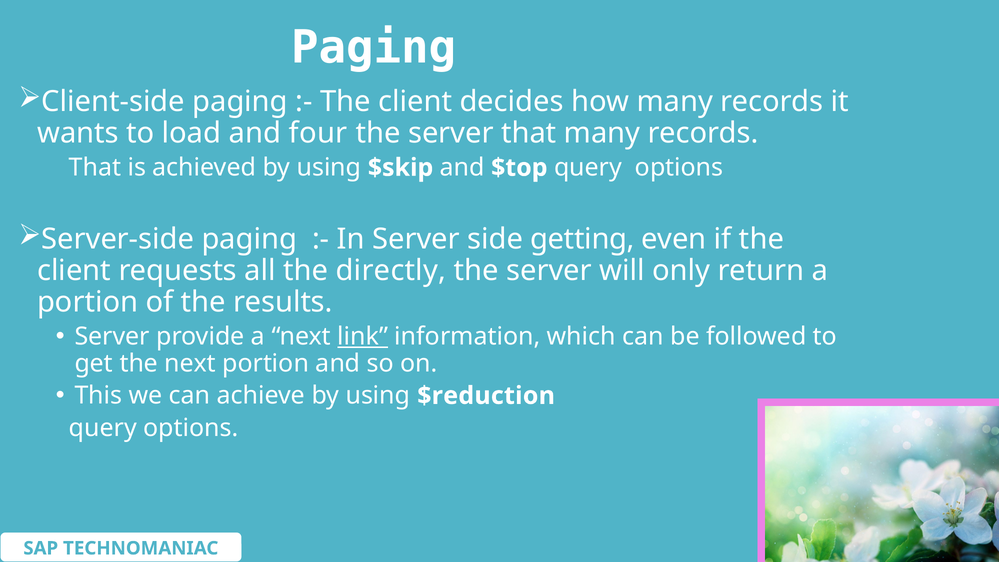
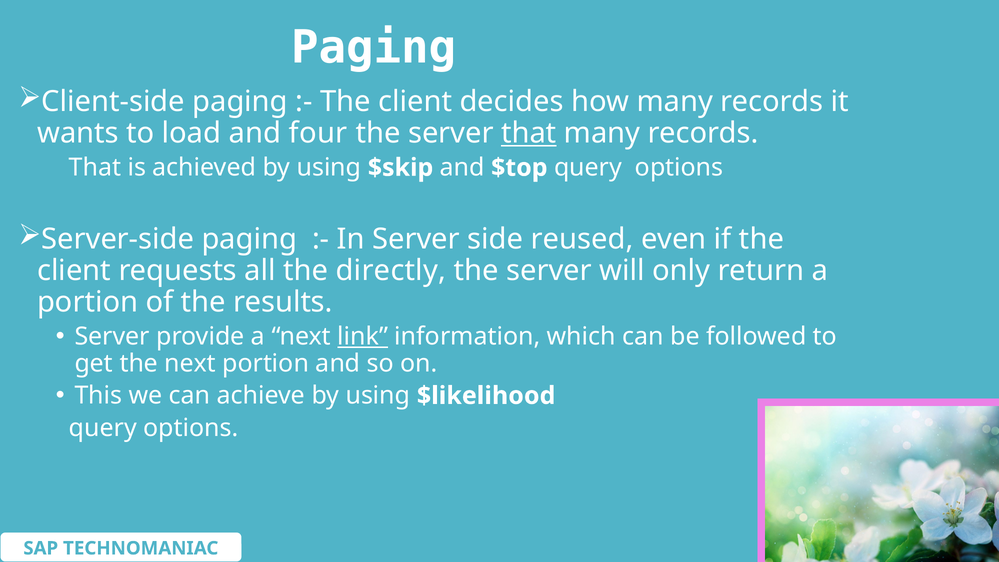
that at (529, 133) underline: none -> present
getting: getting -> reused
$reduction: $reduction -> $likelihood
